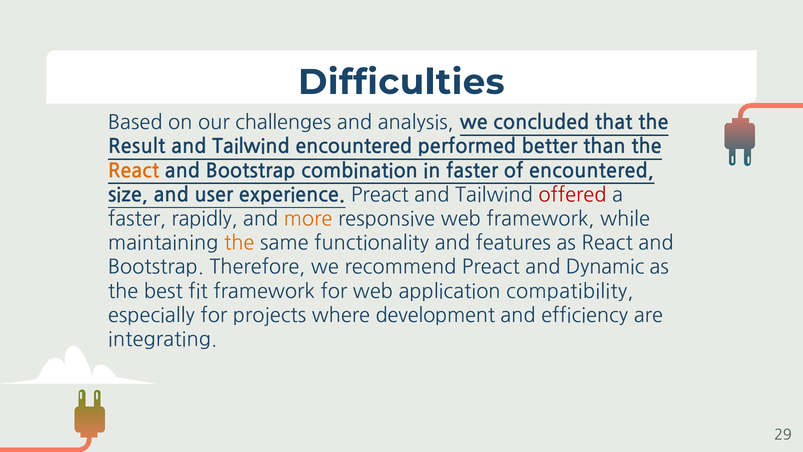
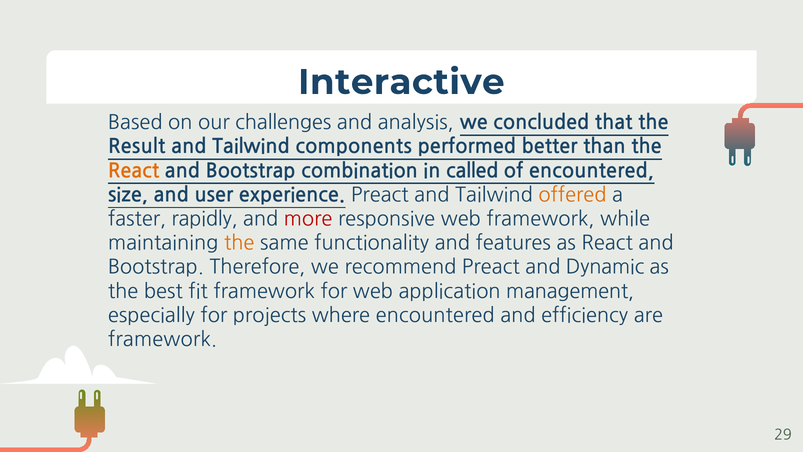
Difficulties: Difficulties -> Interactive
Tailwind encountered: encountered -> components
in faster: faster -> called
offered colour: red -> orange
more colour: orange -> red
compatibility: compatibility -> management
where development: development -> encountered
integrating at (163, 339): integrating -> framework
